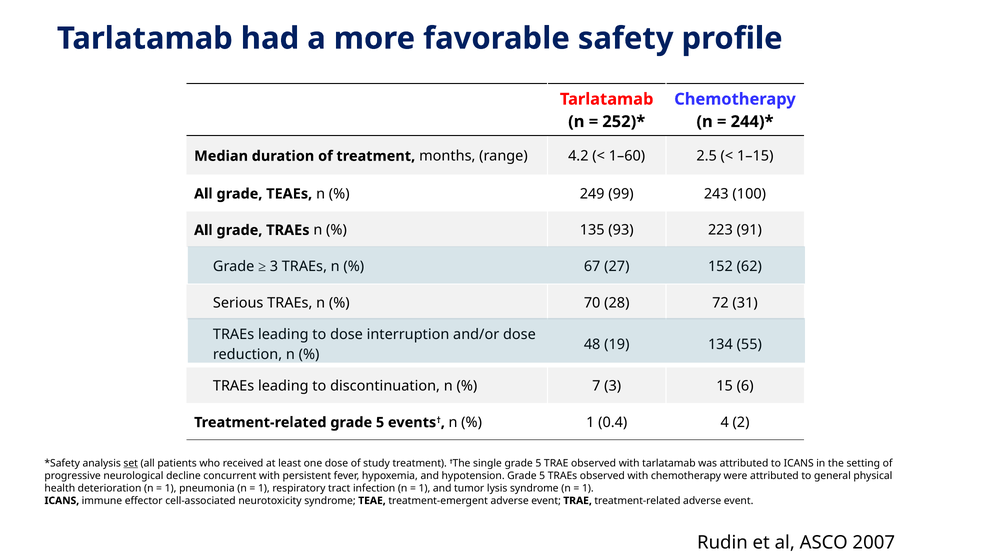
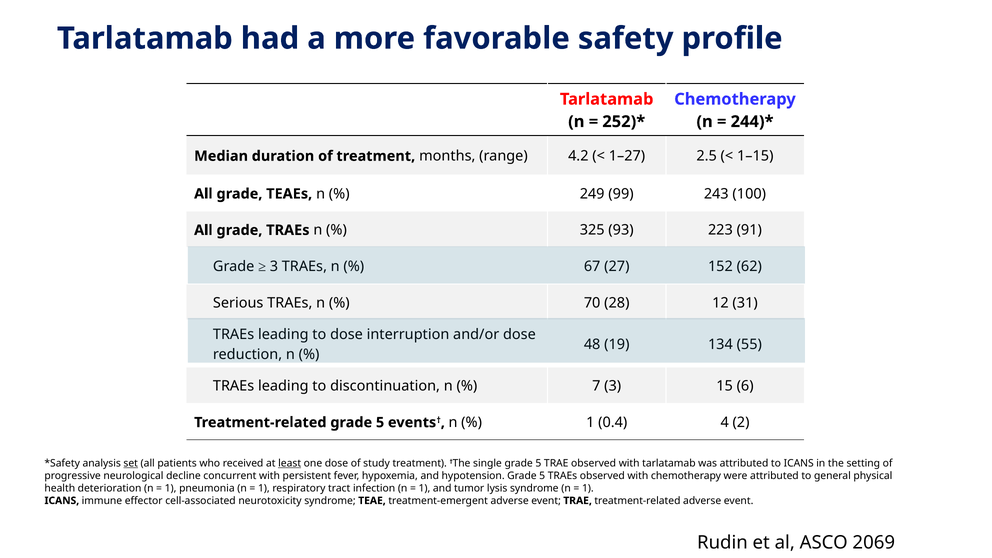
1–60: 1–60 -> 1–27
135: 135 -> 325
72: 72 -> 12
least underline: none -> present
2007: 2007 -> 2069
